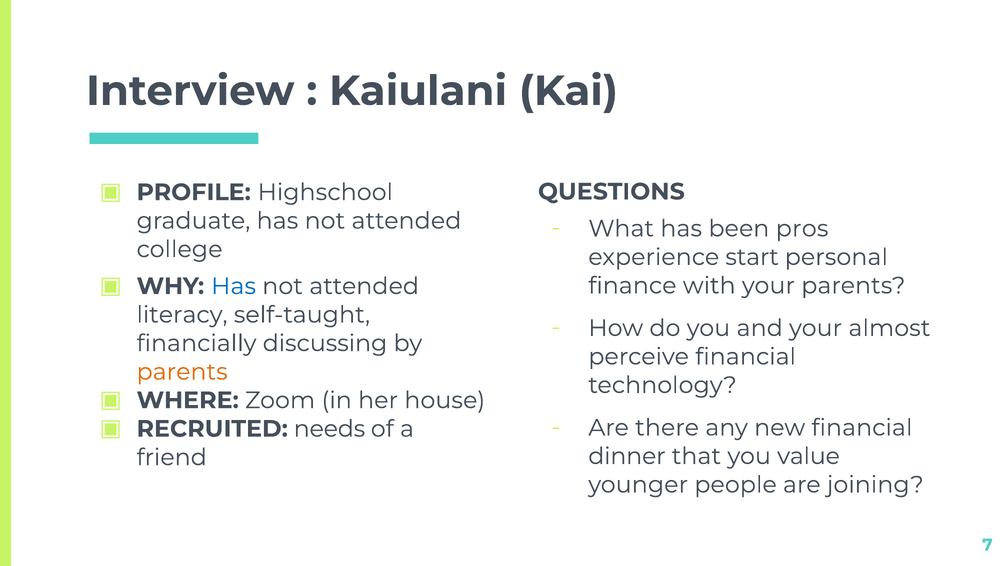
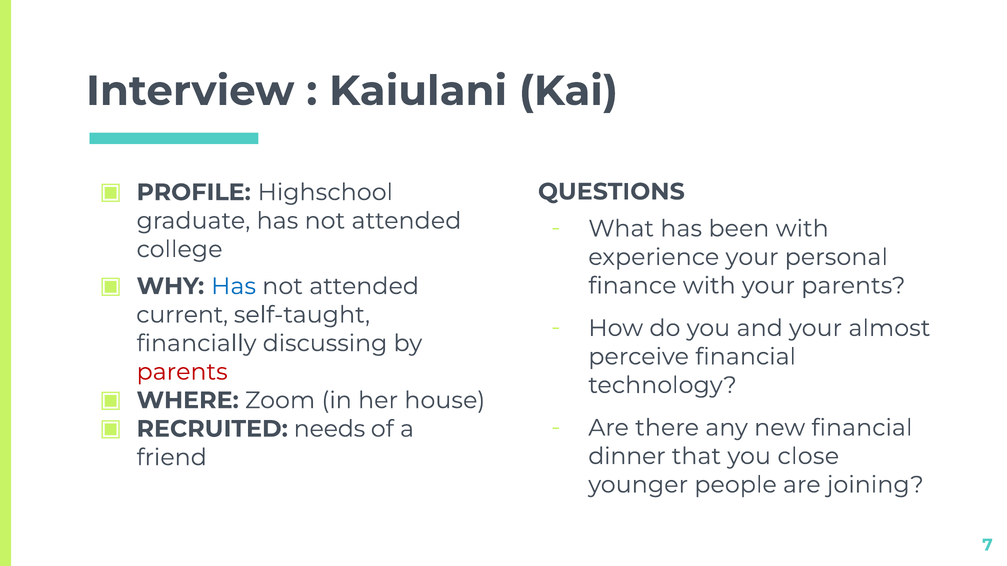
been pros: pros -> with
experience start: start -> your
literacy: literacy -> current
parents at (182, 372) colour: orange -> red
value: value -> close
